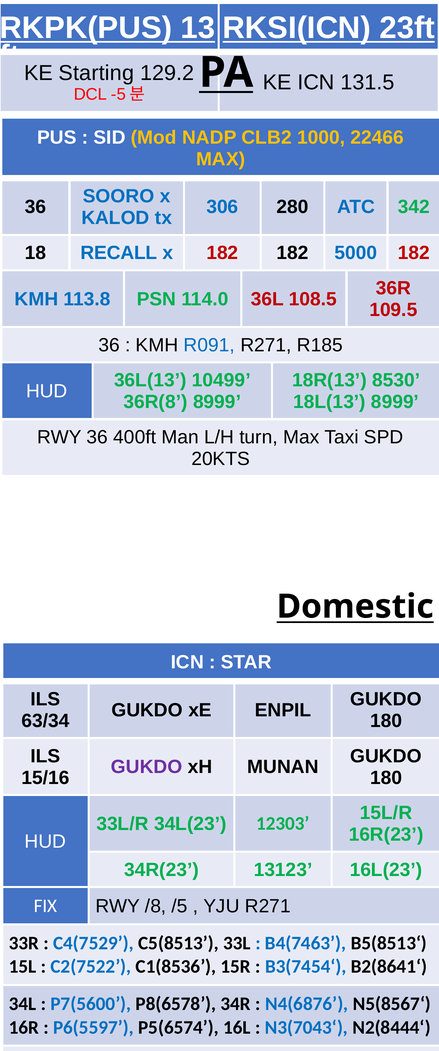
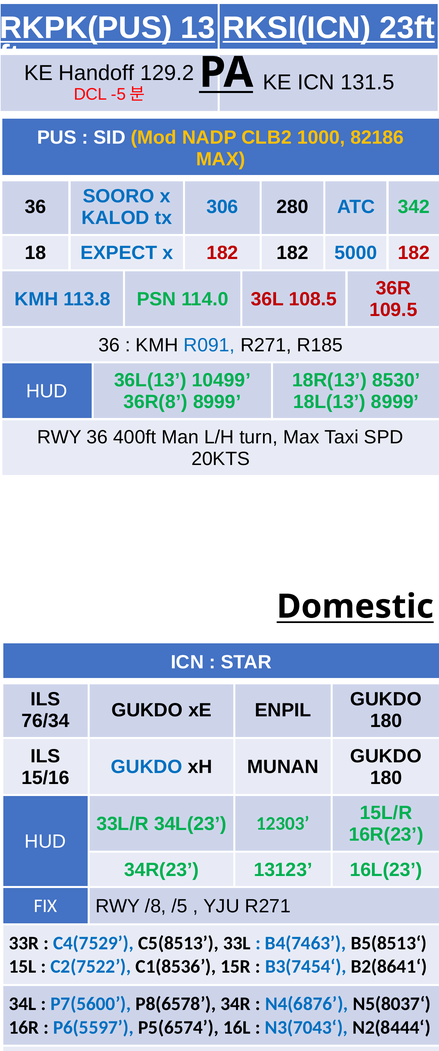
Starting: Starting -> Handoff
22466: 22466 -> 82186
RECALL: RECALL -> EXPECT
63/34: 63/34 -> 76/34
GUKDO at (147, 766) colour: purple -> blue
N5(8567‘: N5(8567‘ -> N5(8037‘
